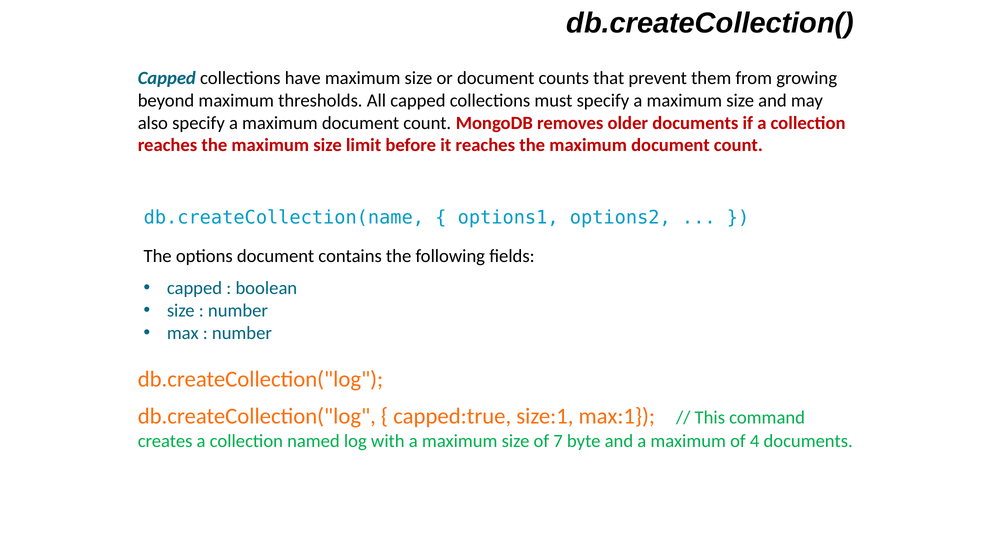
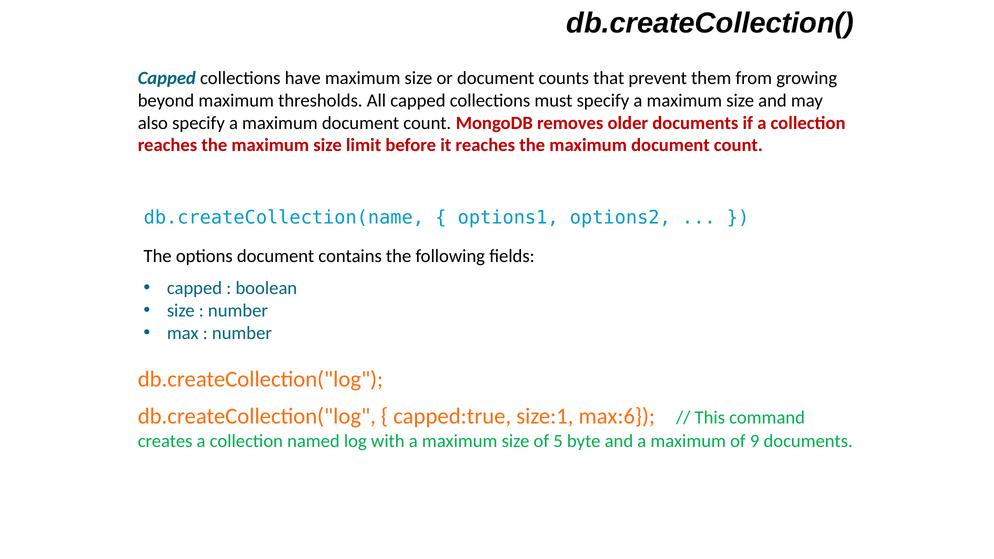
max:1: max:1 -> max:6
7: 7 -> 5
4: 4 -> 9
